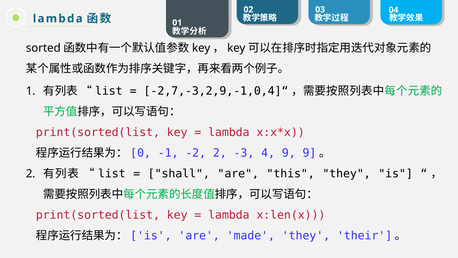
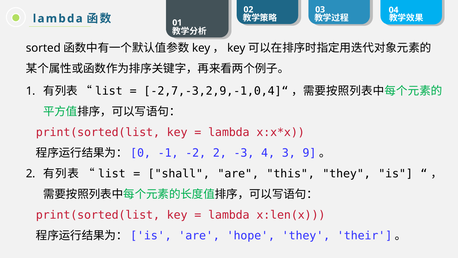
9: 9 -> 3
made: made -> hope
